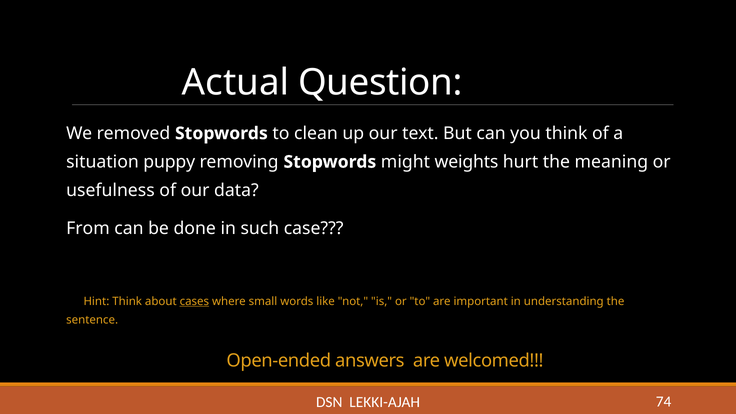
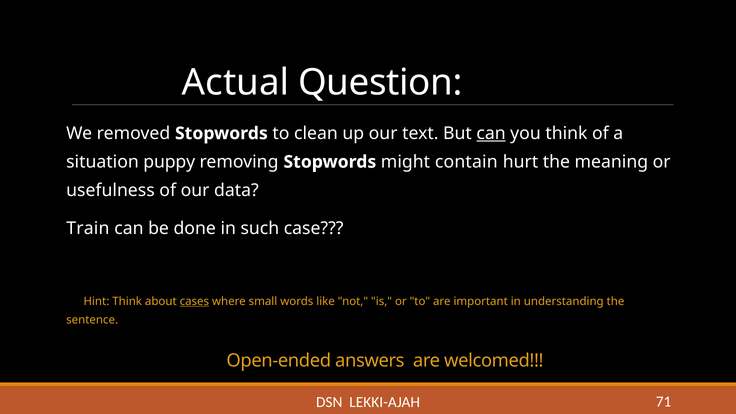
can at (491, 133) underline: none -> present
weights: weights -> contain
From: From -> Train
74: 74 -> 71
